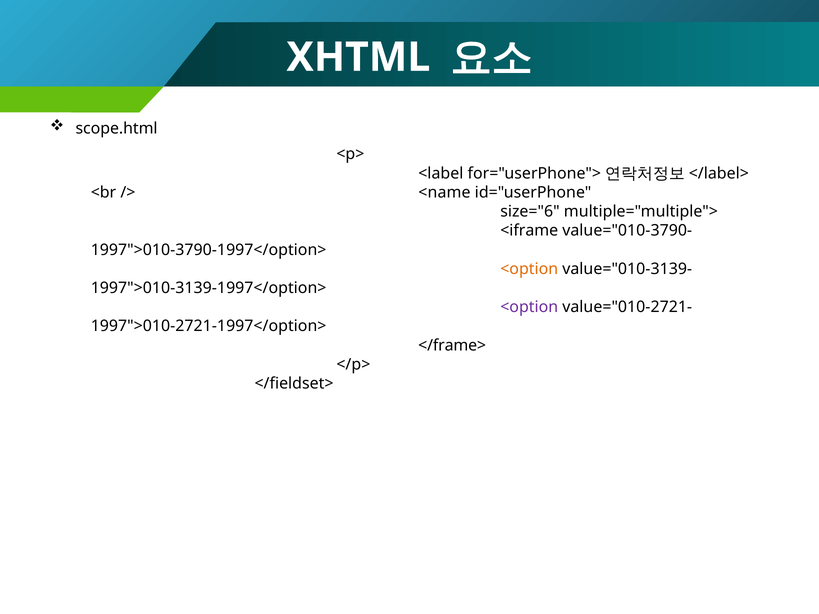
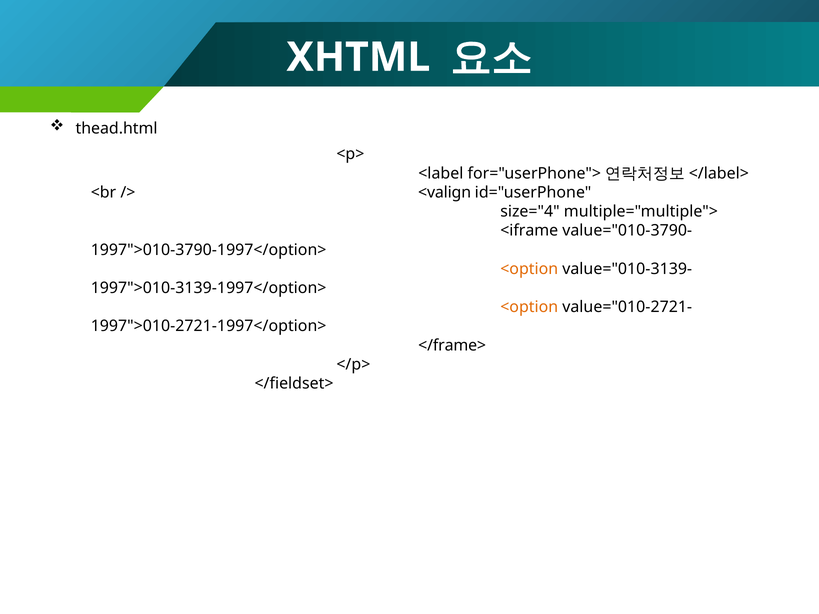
scope.html: scope.html -> thead.html
<name: <name -> <valign
size="6: size="6 -> size="4
<option at (529, 307) colour: purple -> orange
